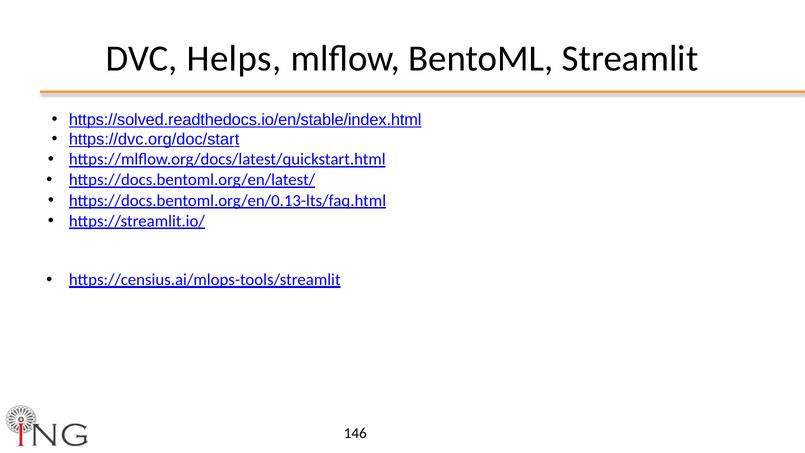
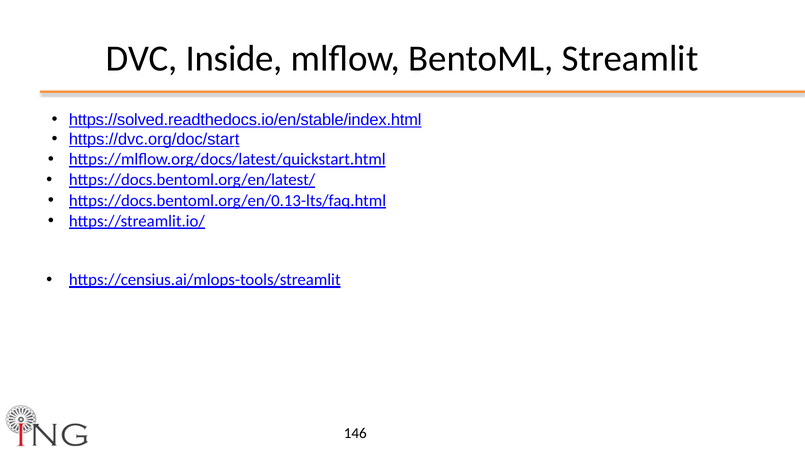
Helps: Helps -> Inside
